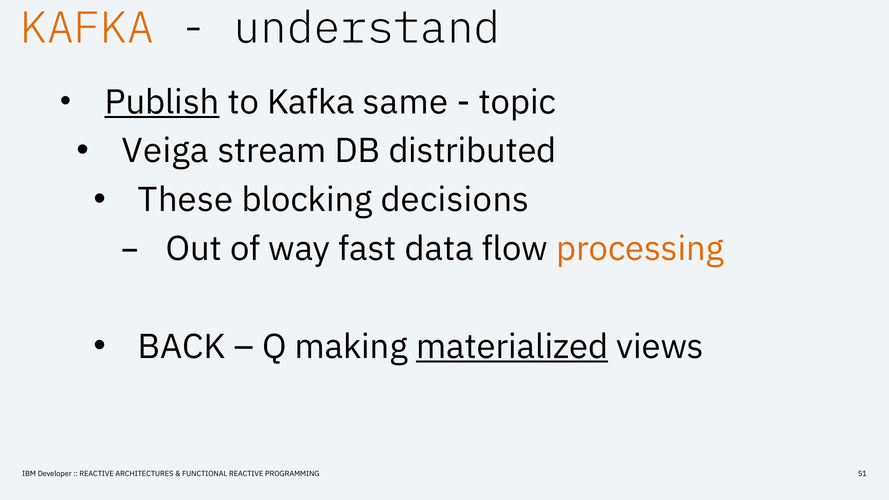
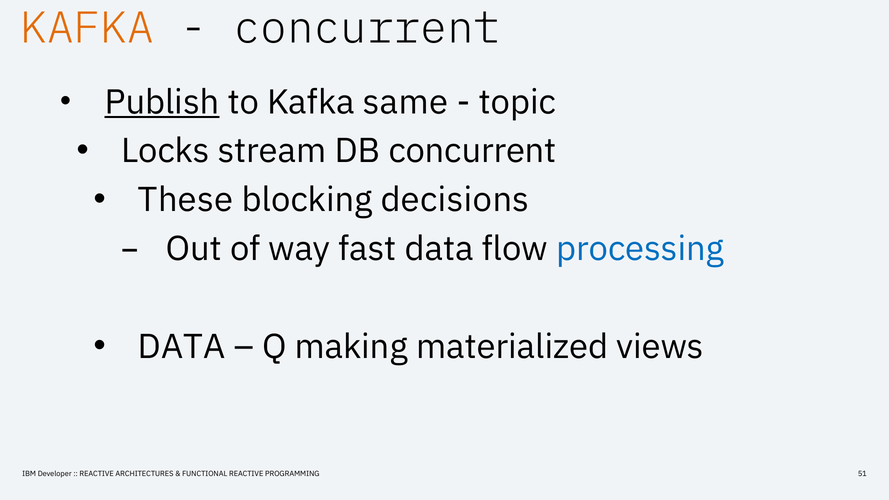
understand at (367, 28): understand -> concurrent
Veiga: Veiga -> Locks
DB distributed: distributed -> concurrent
processing colour: orange -> blue
BACK at (182, 347): BACK -> DATA
materialized underline: present -> none
